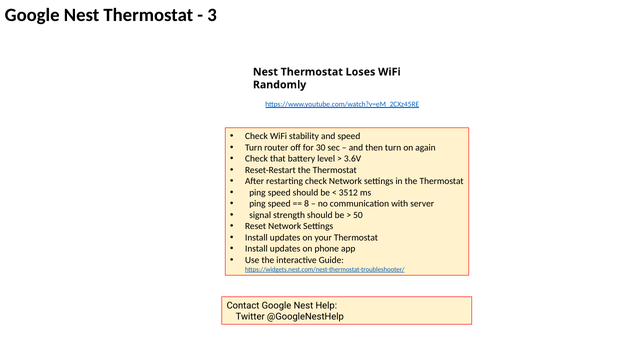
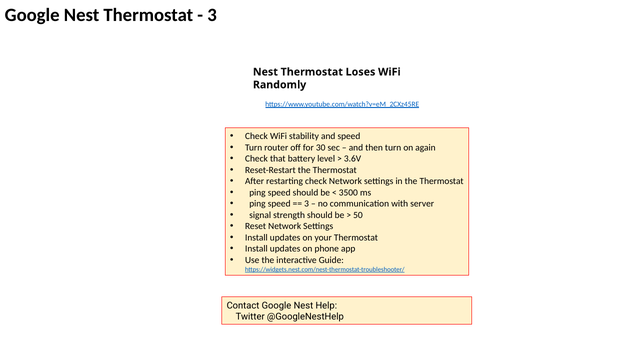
3512: 3512 -> 3500
8 at (307, 204): 8 -> 3
